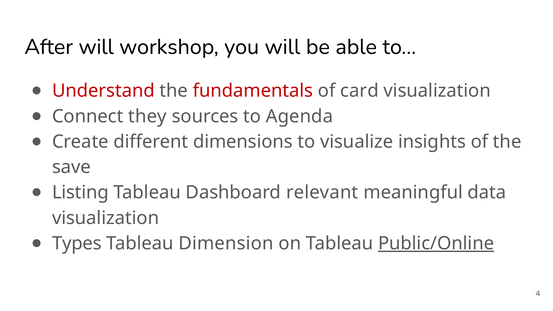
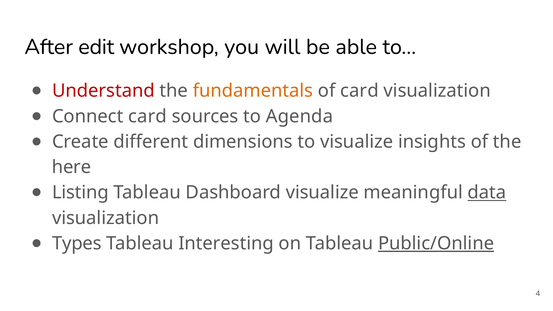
After will: will -> edit
fundamentals colour: red -> orange
Connect they: they -> card
save: save -> here
Dashboard relevant: relevant -> visualize
data underline: none -> present
Dimension: Dimension -> Interesting
